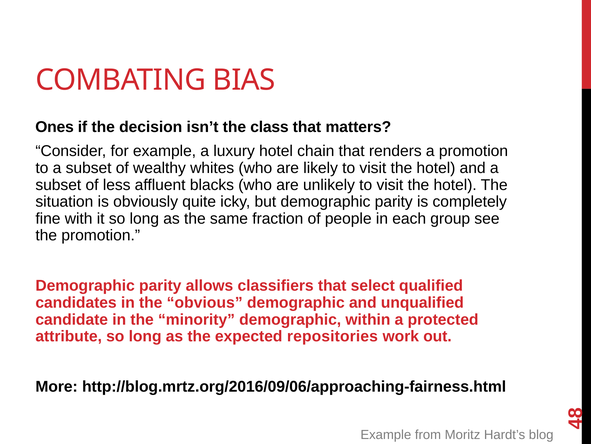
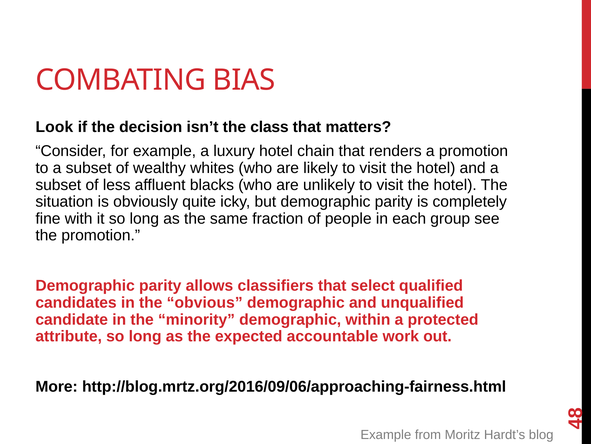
Ones: Ones -> Look
repositories: repositories -> accountable
